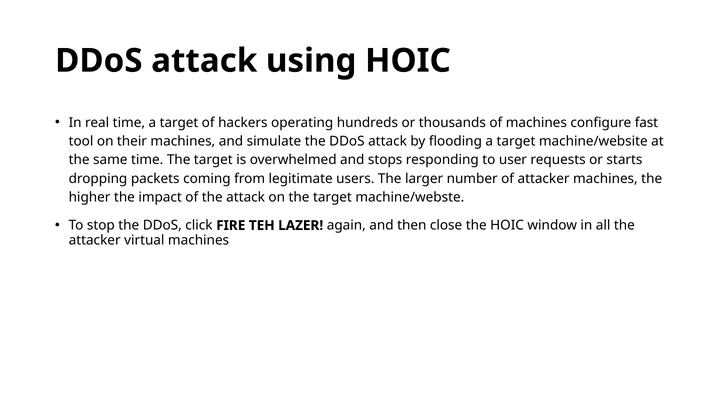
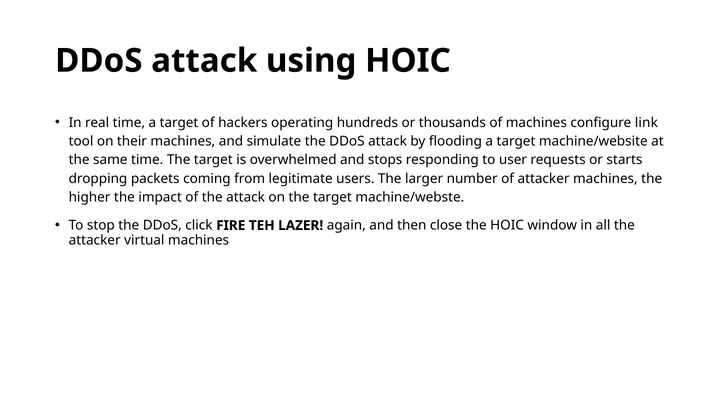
fast: fast -> link
